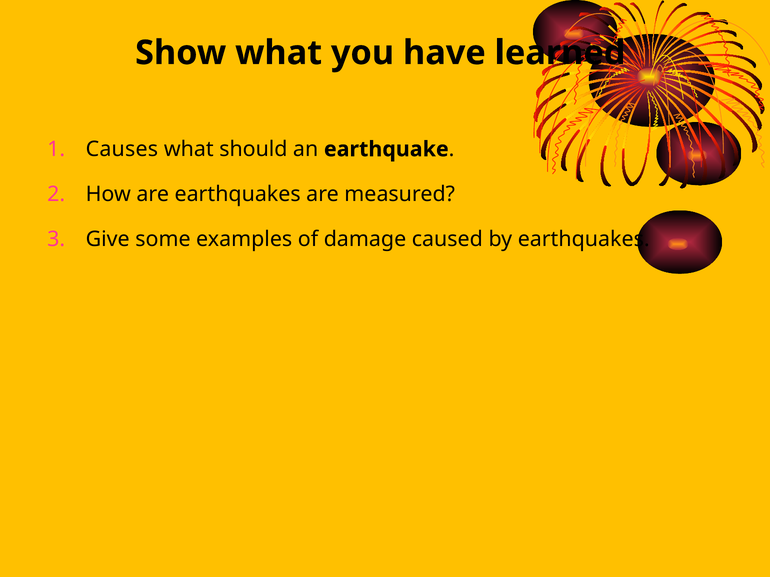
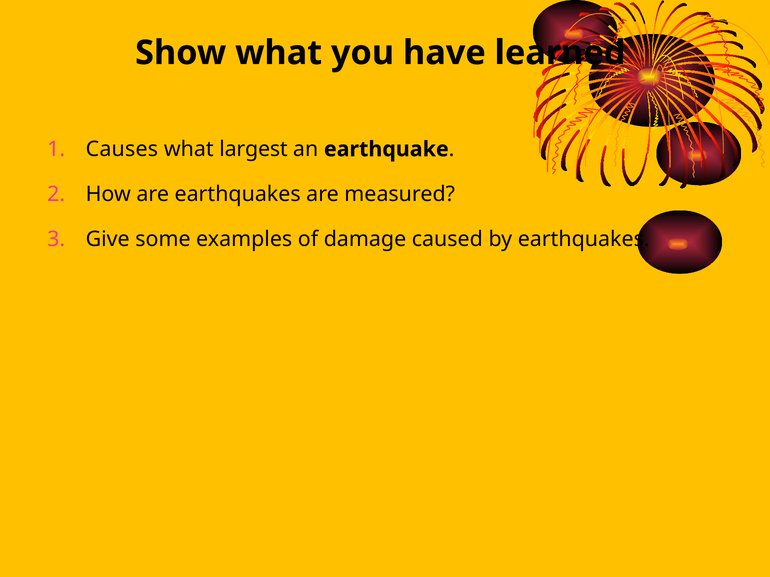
should: should -> largest
